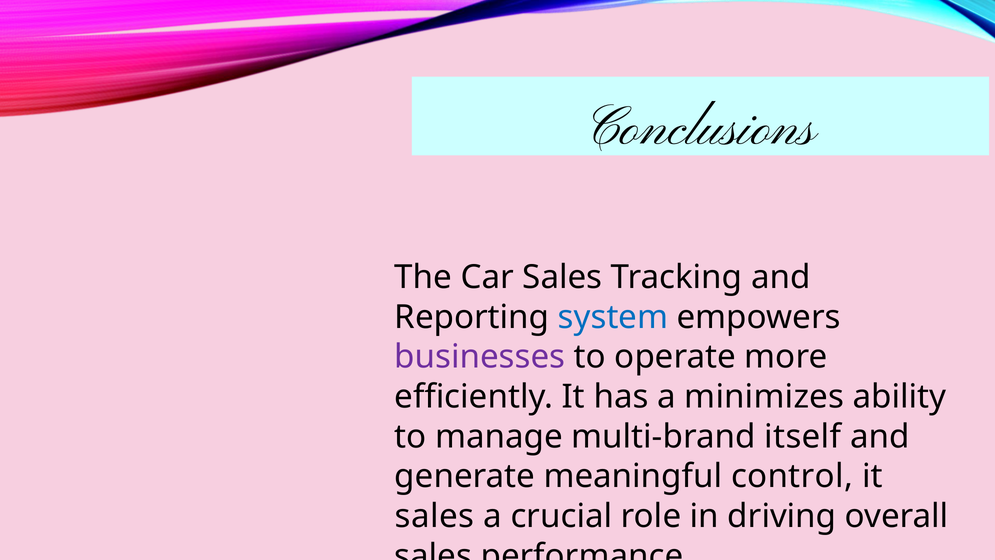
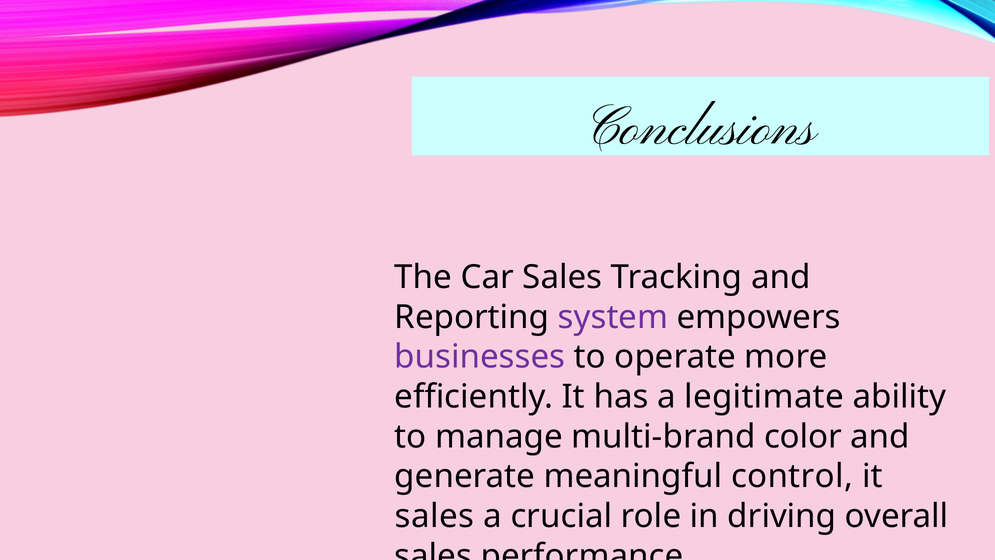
system colour: blue -> purple
minimizes: minimizes -> legitimate
itself: itself -> color
